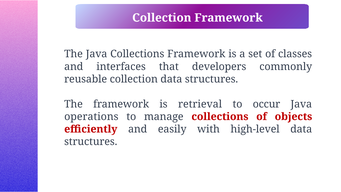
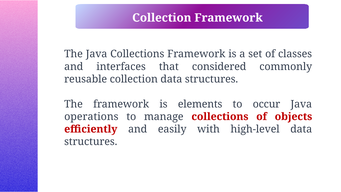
developers: developers -> considered
retrieval: retrieval -> elements
